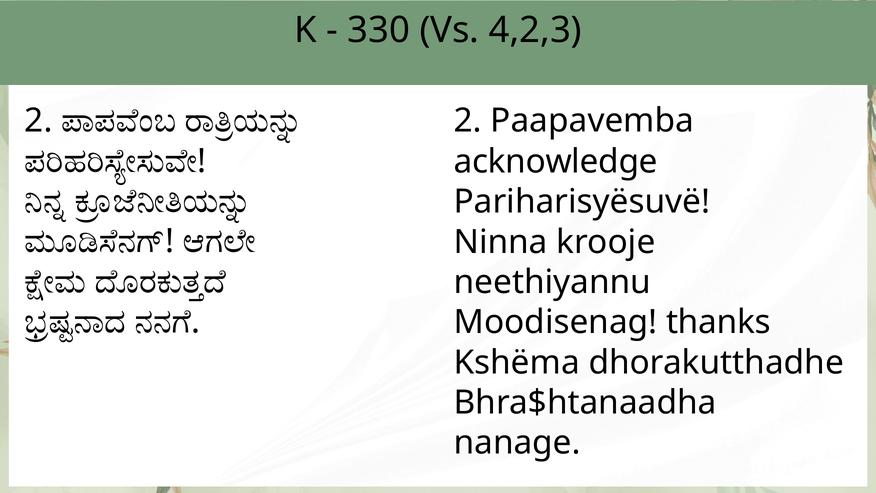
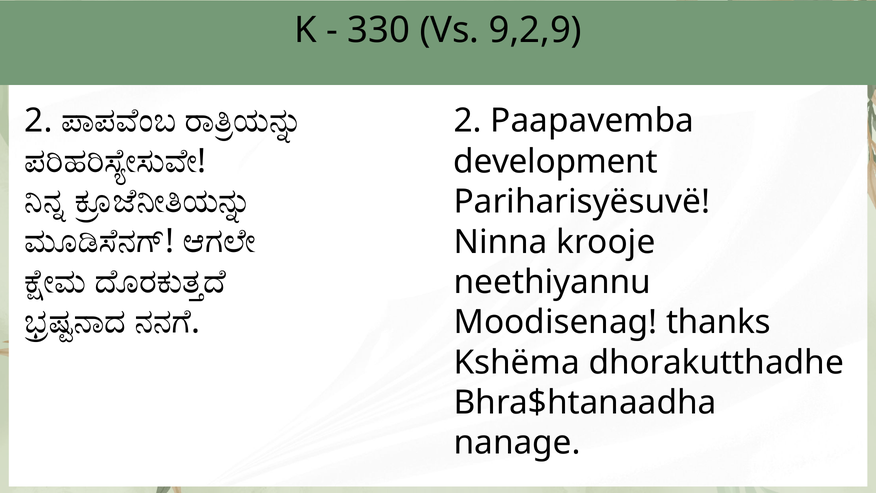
4,2,3: 4,2,3 -> 9,2,9
acknowledge: acknowledge -> development
